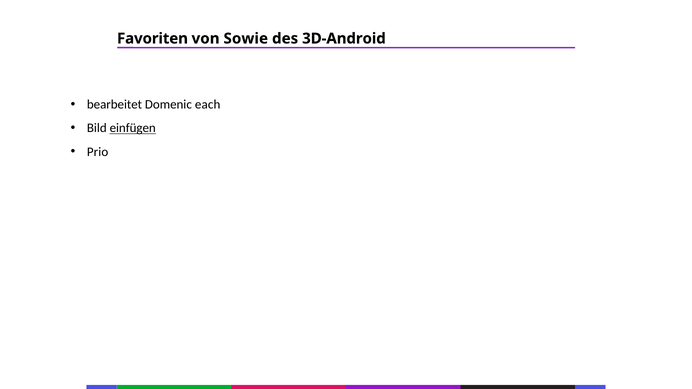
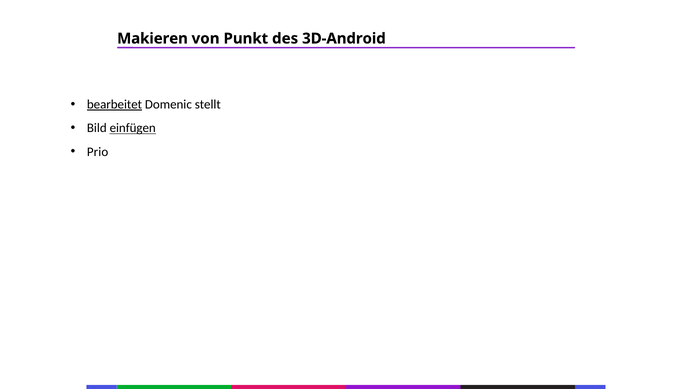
Favoriten: Favoriten -> Makieren
Sowie: Sowie -> Punkt
bearbeitet underline: none -> present
each: each -> stellt
